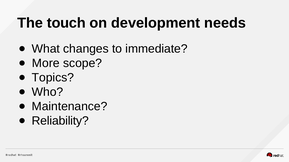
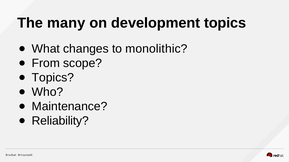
touch: touch -> many
development needs: needs -> topics
immediate: immediate -> monolithic
More: More -> From
